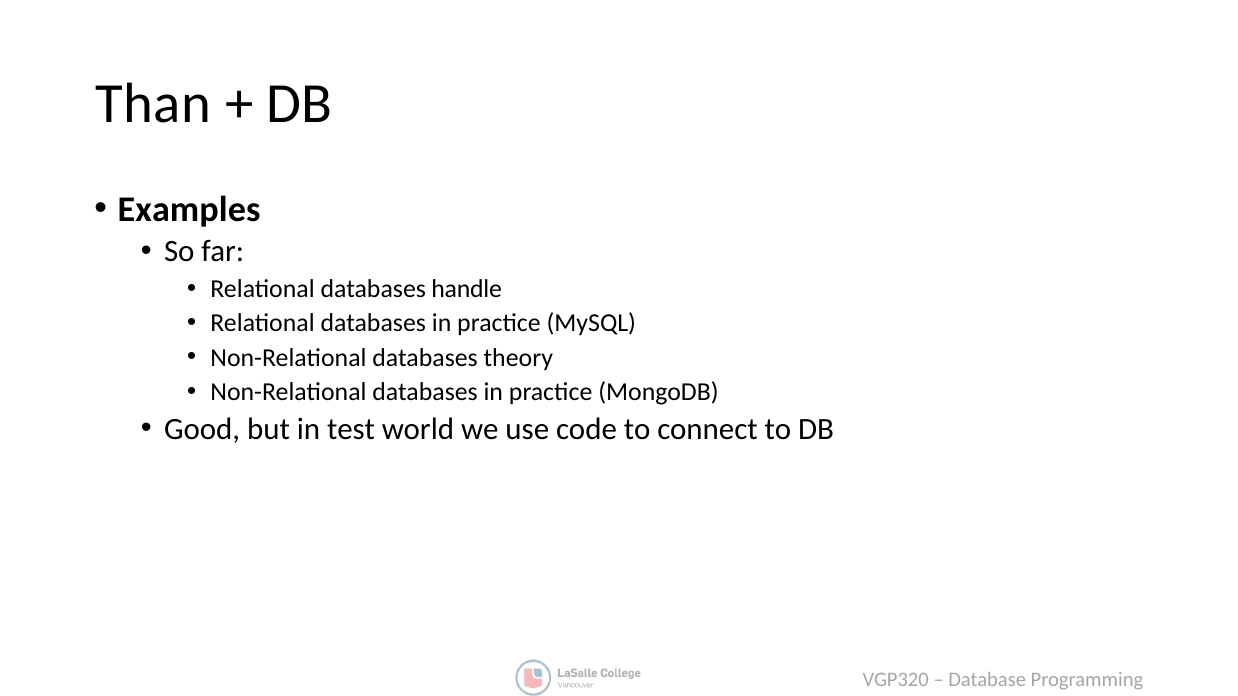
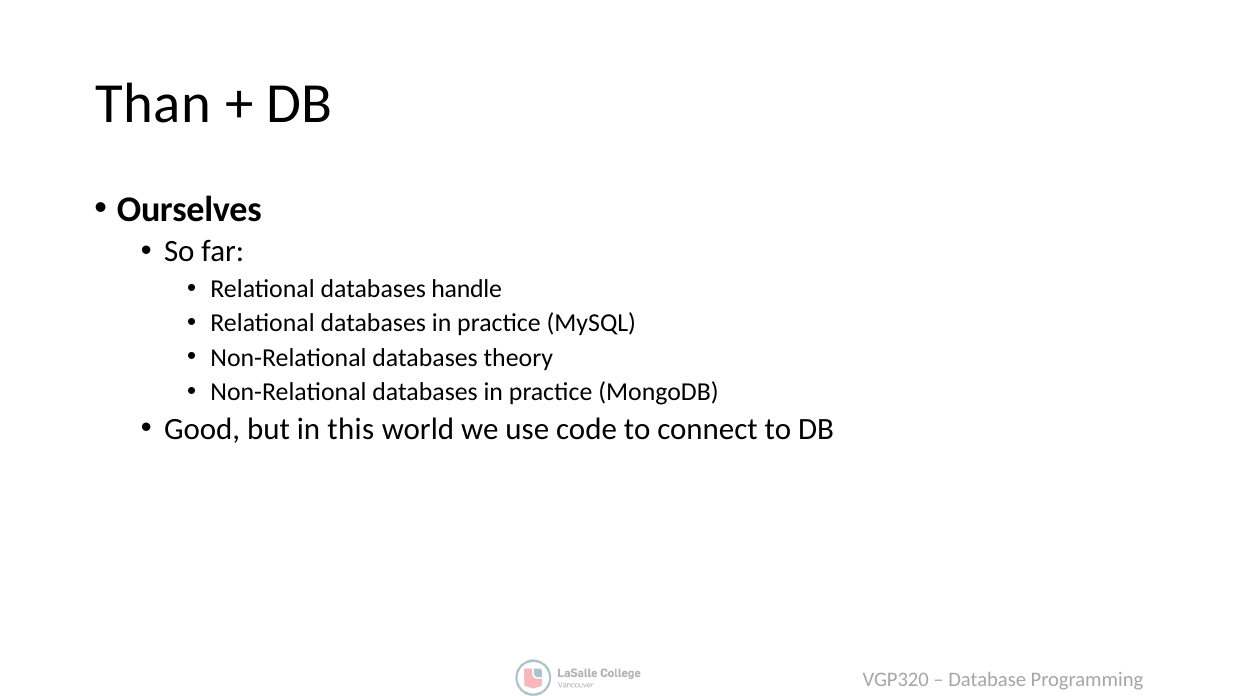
Examples: Examples -> Ourselves
test: test -> this
